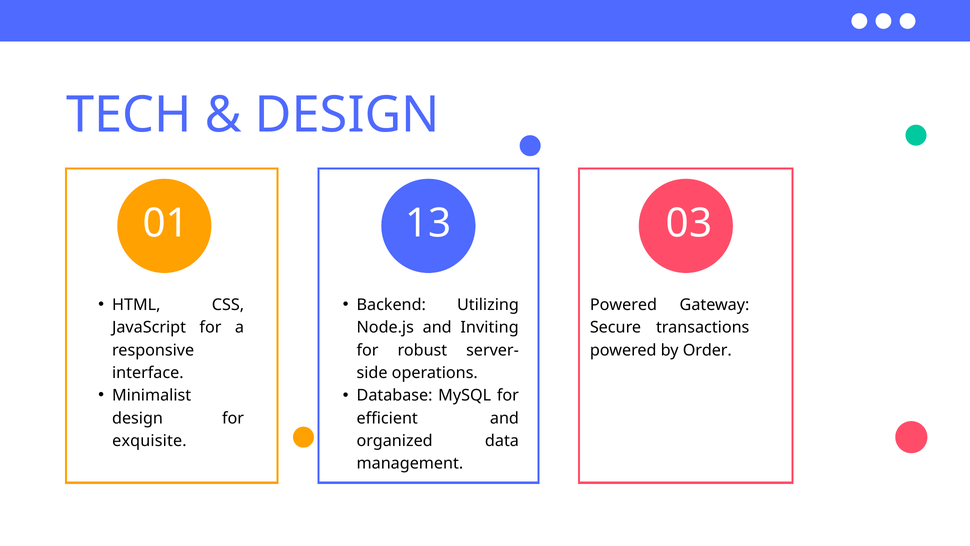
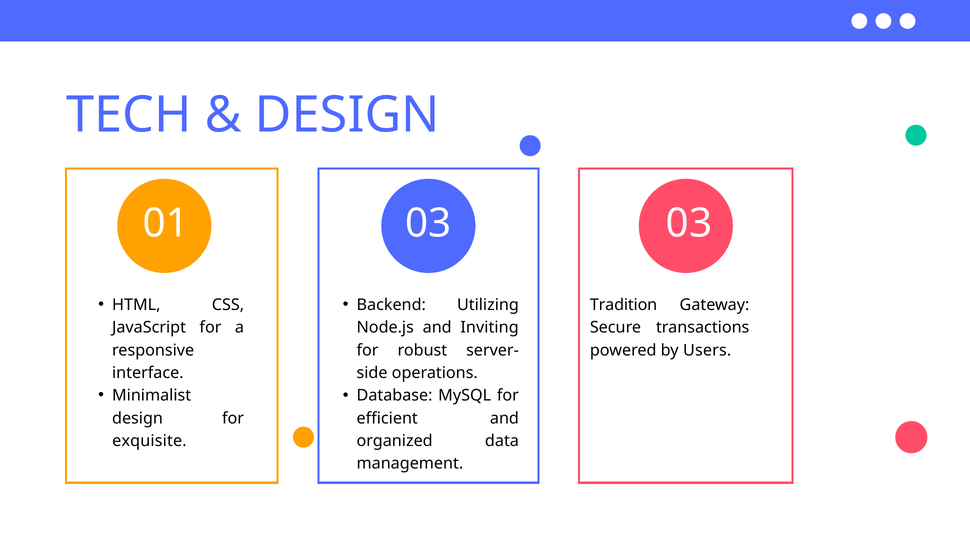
01 13: 13 -> 03
Powered at (623, 305): Powered -> Tradition
Order: Order -> Users
